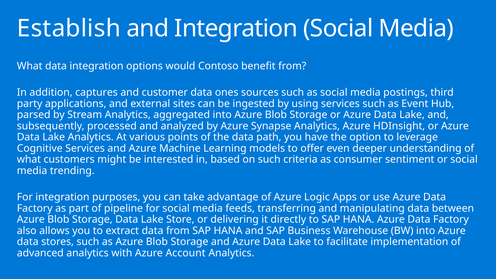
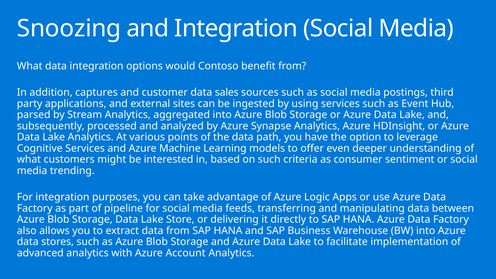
Establish: Establish -> Snoozing
ones: ones -> sales
